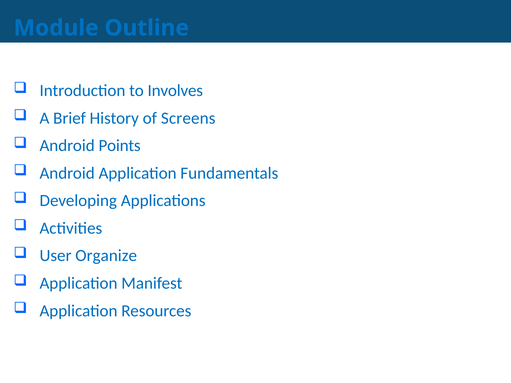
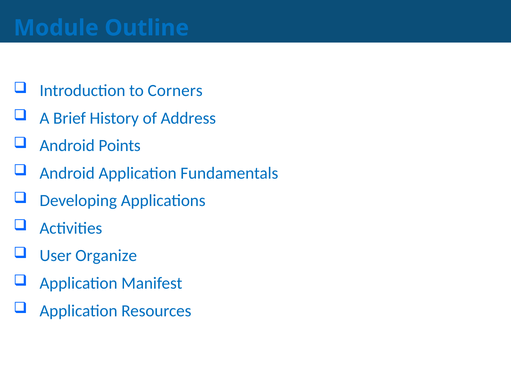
Involves: Involves -> Corners
Screens: Screens -> Address
